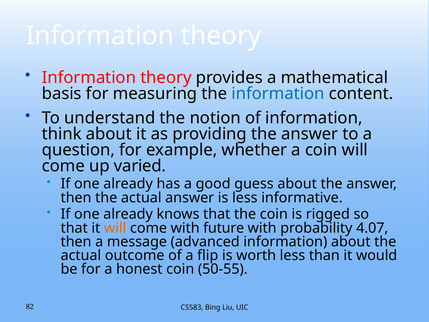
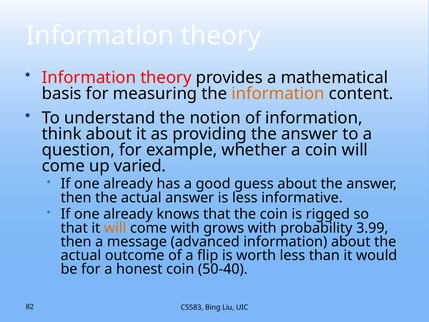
information at (278, 93) colour: blue -> orange
future: future -> grows
4.07: 4.07 -> 3.99
50-55: 50-55 -> 50-40
